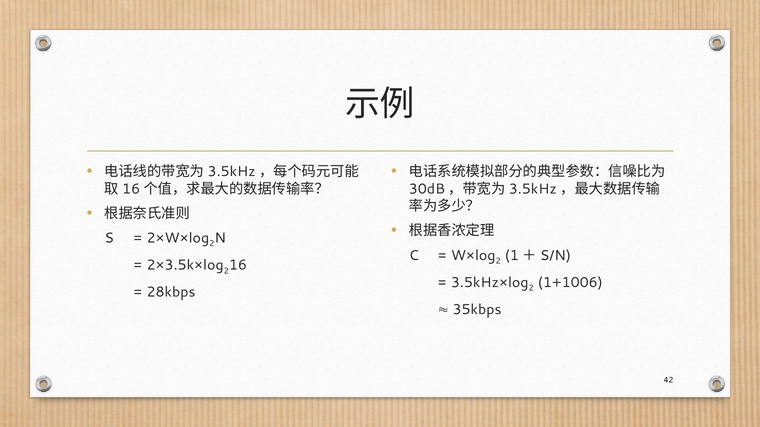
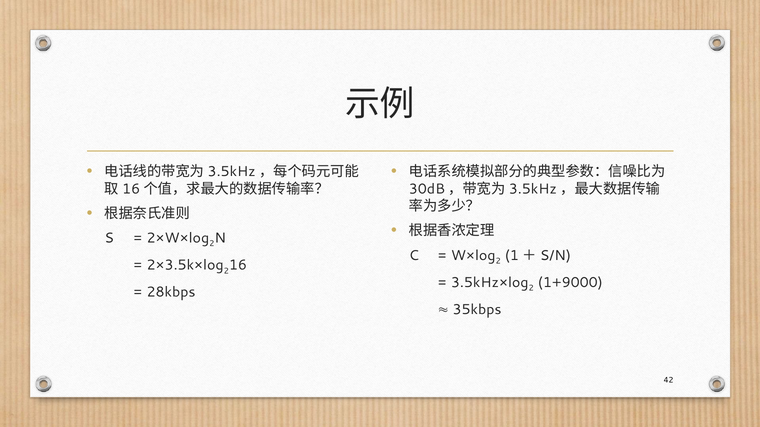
1+1006: 1+1006 -> 1+9000
